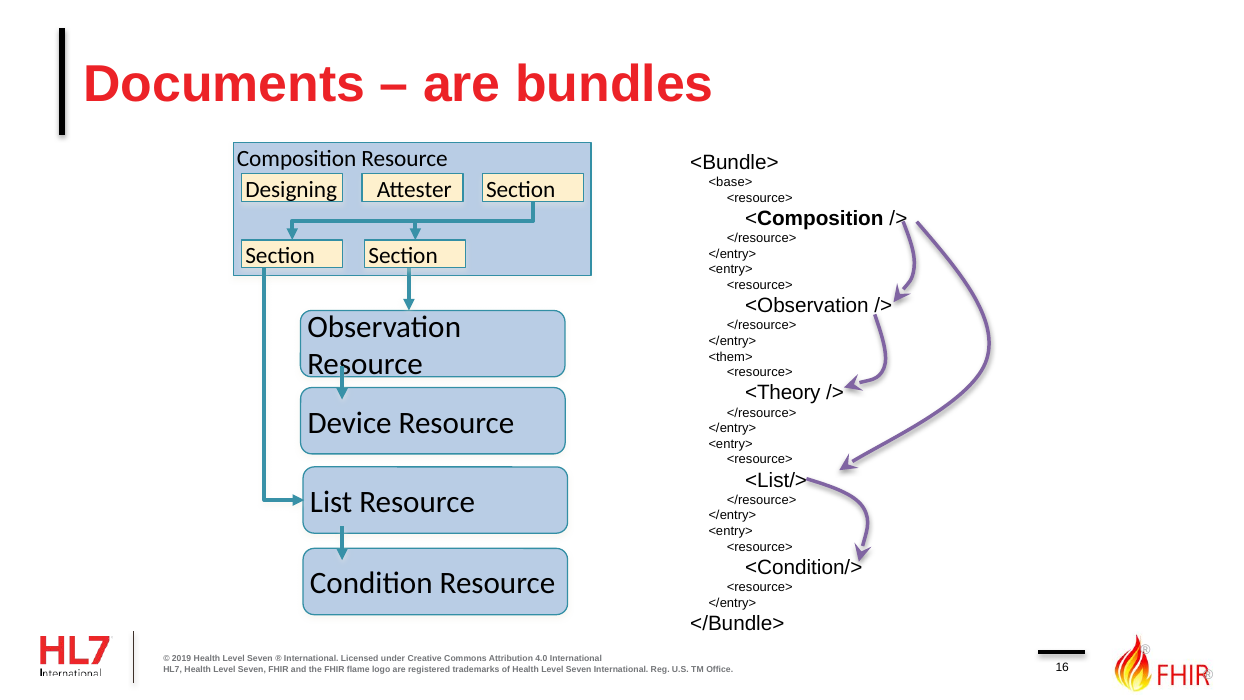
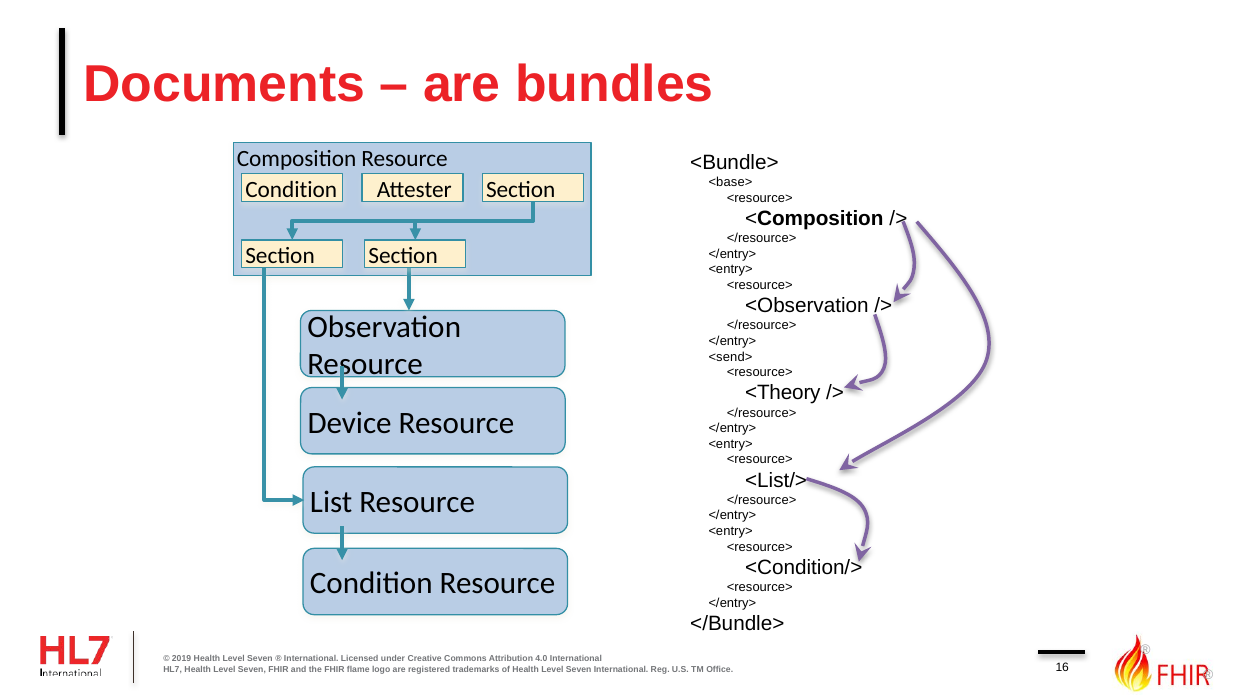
Designing at (291, 189): Designing -> Condition
<them>: <them> -> <send>
